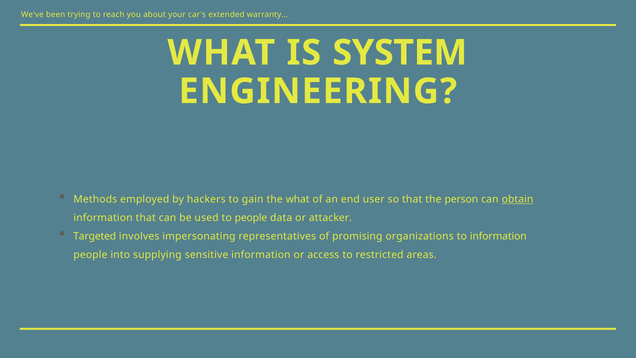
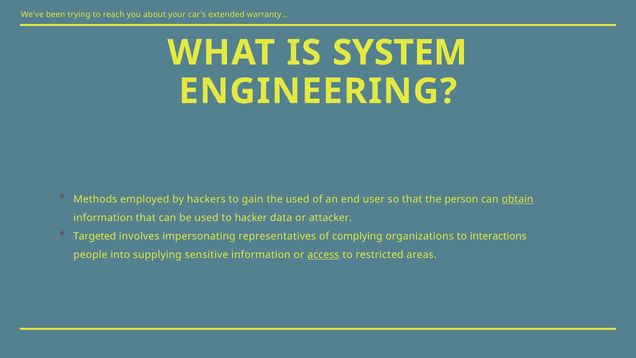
the what: what -> used
to people: people -> hacker
promising: promising -> complying
to information: information -> interactions
access underline: none -> present
